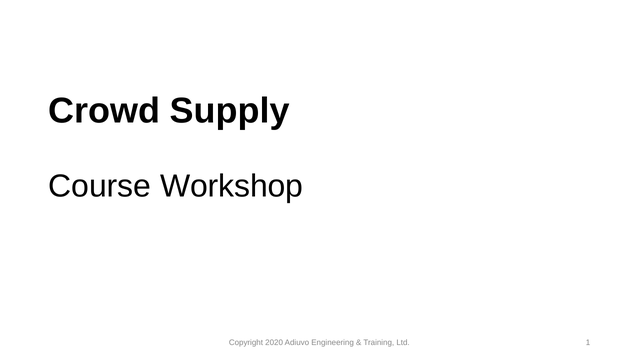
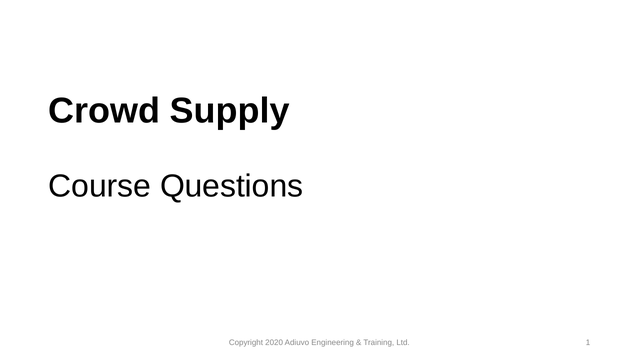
Workshop: Workshop -> Questions
